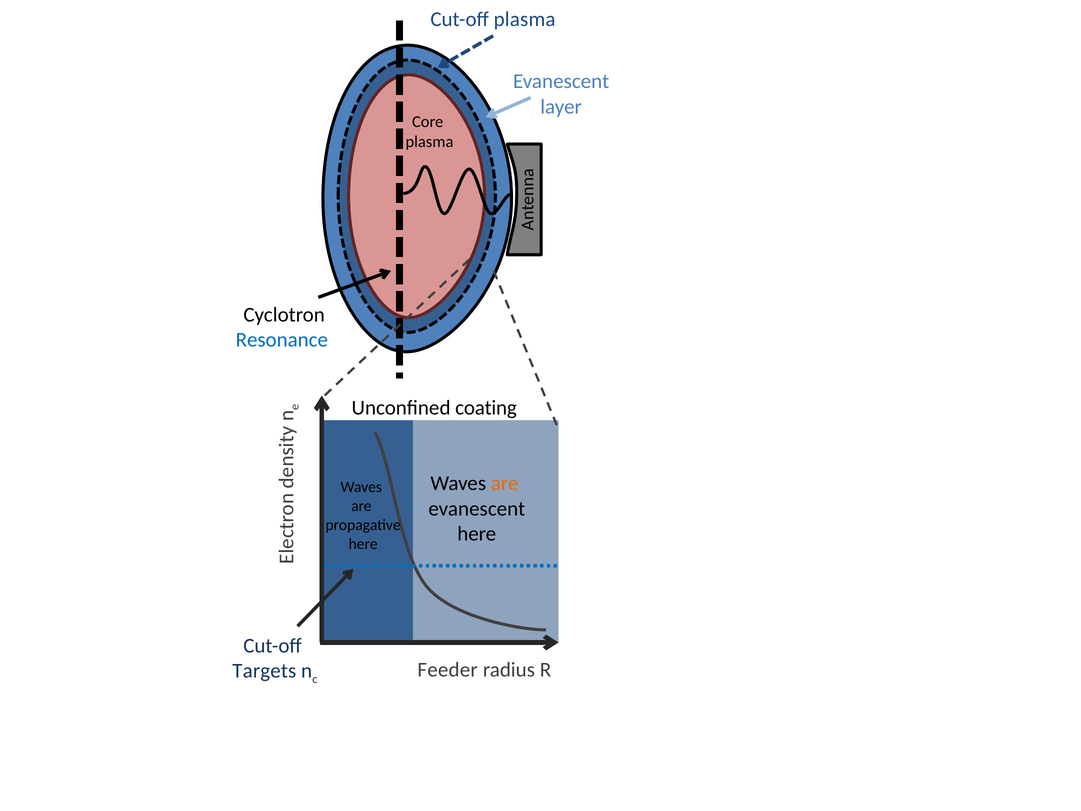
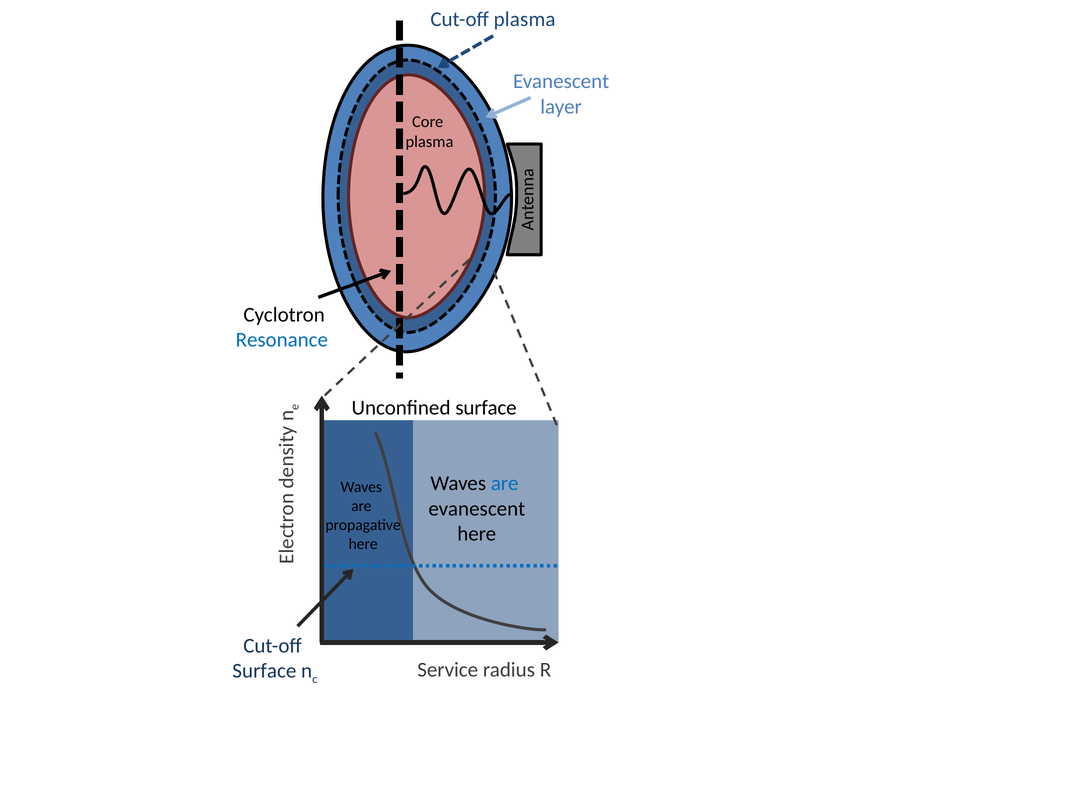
Unconfined coating: coating -> surface
are at (505, 483) colour: orange -> blue
Feeder: Feeder -> Service
Targets at (264, 671): Targets -> Surface
